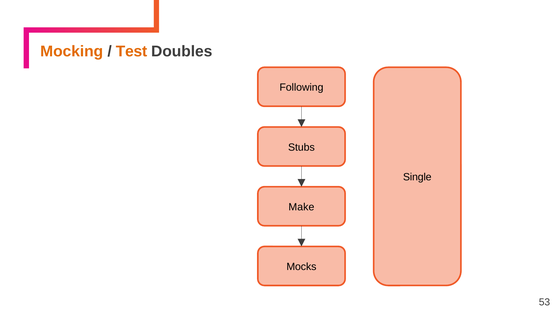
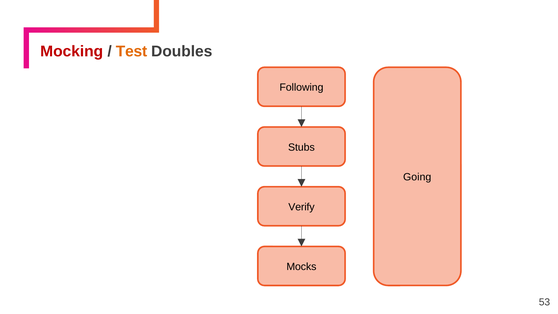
Mocking colour: orange -> red
Single: Single -> Going
Make: Make -> Verify
